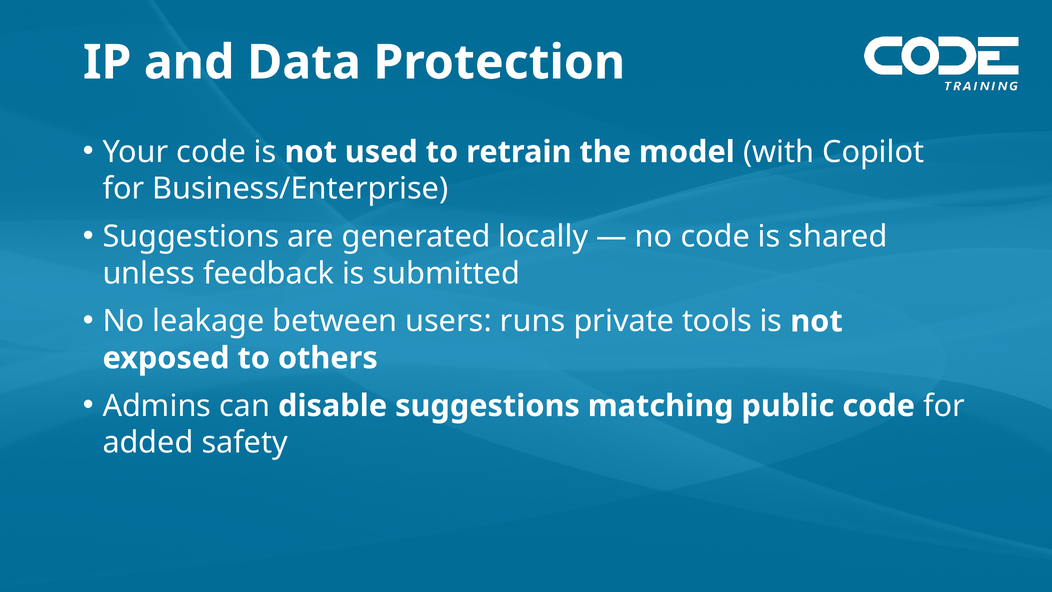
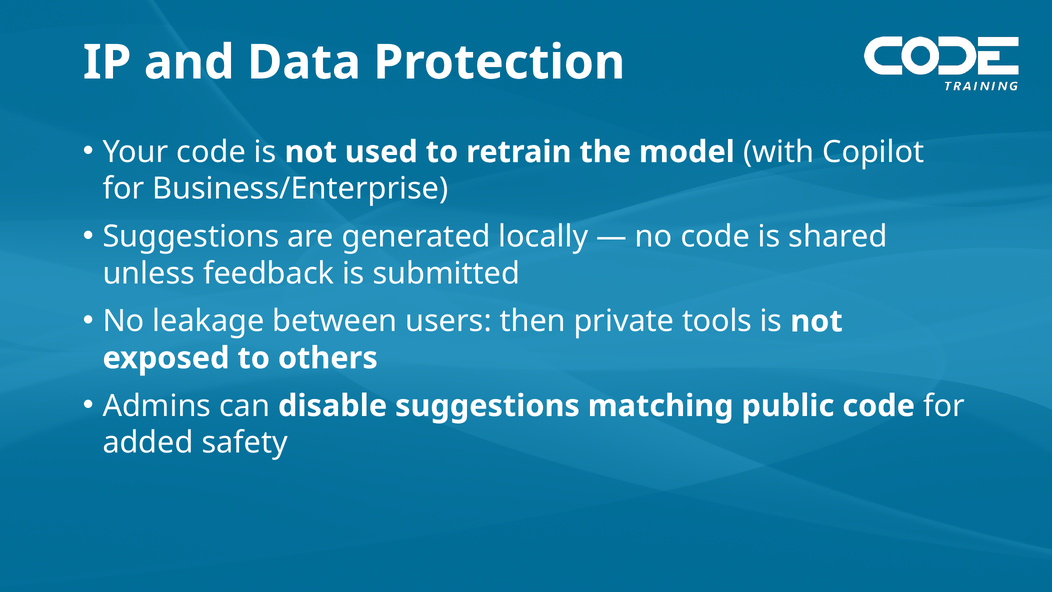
runs: runs -> then
